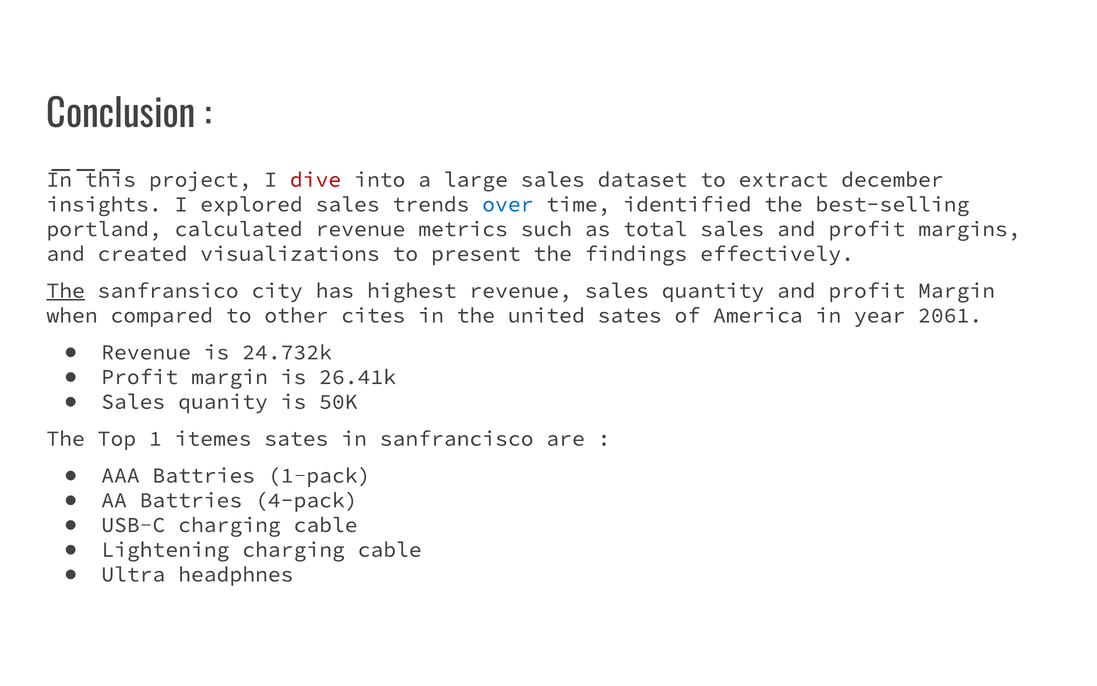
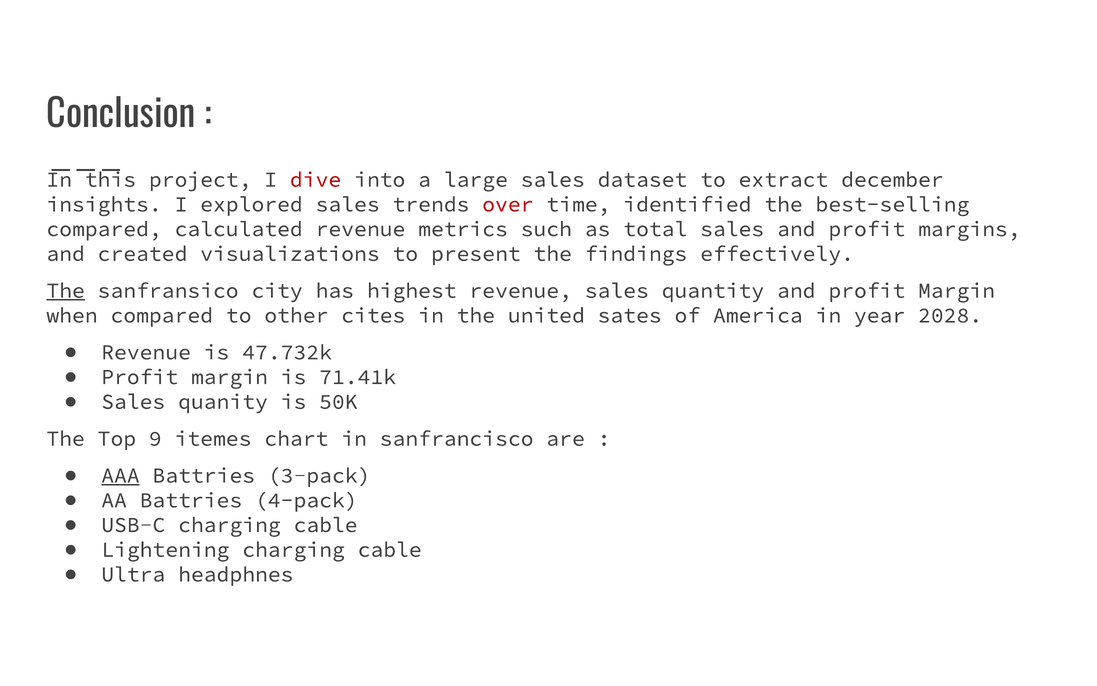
over colour: blue -> red
portland at (104, 229): portland -> compared
2061: 2061 -> 2028
24.732k: 24.732k -> 47.732k
26.41k: 26.41k -> 71.41k
1: 1 -> 9
itemes sates: sates -> chart
AAA underline: none -> present
1-pack: 1-pack -> 3-pack
